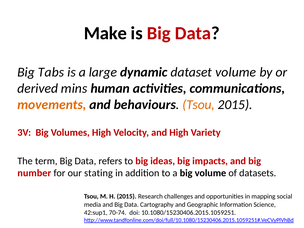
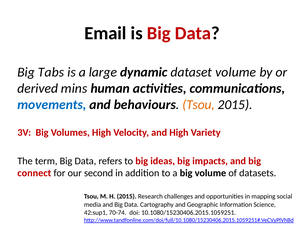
Make: Make -> Email
movements colour: orange -> blue
number: number -> connect
stating: stating -> second
